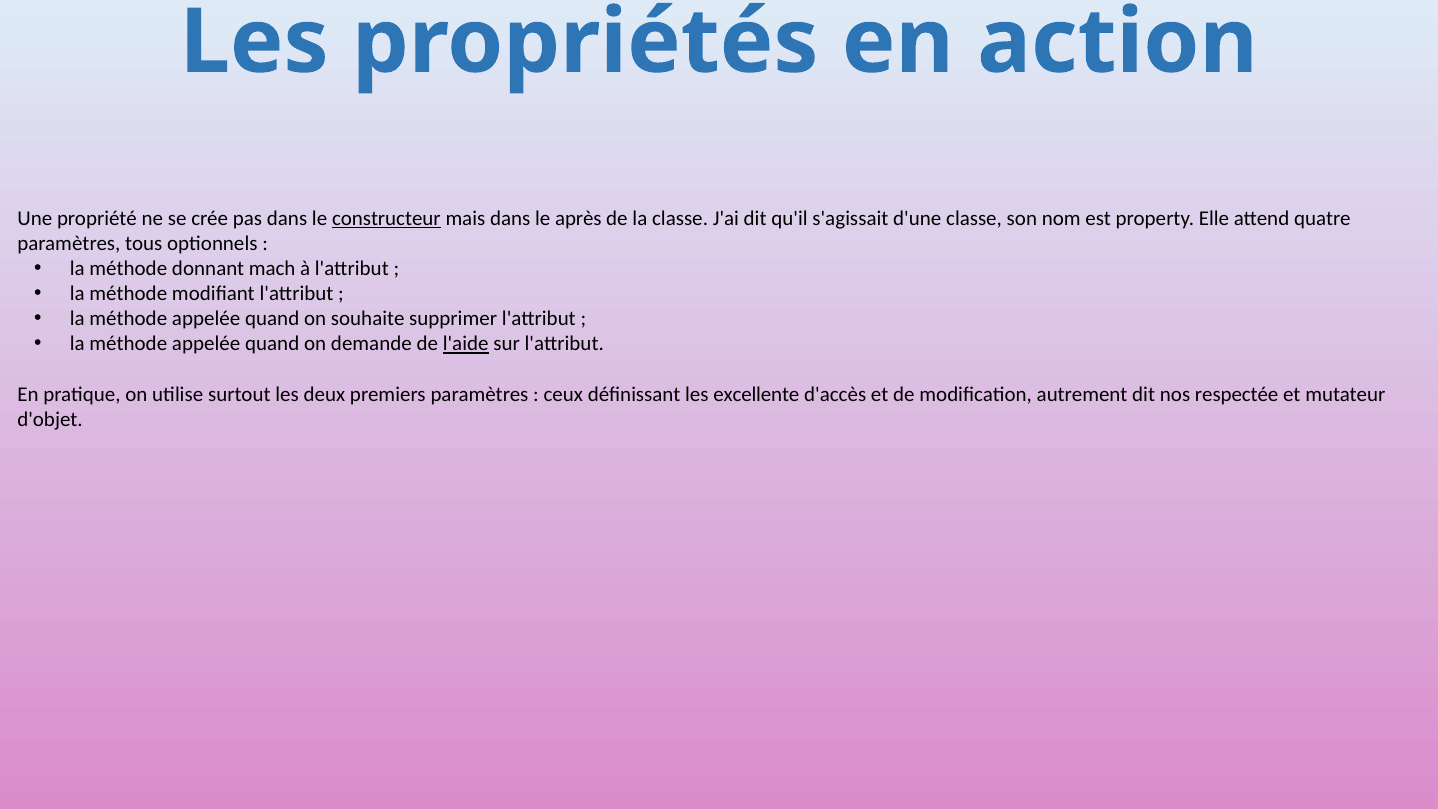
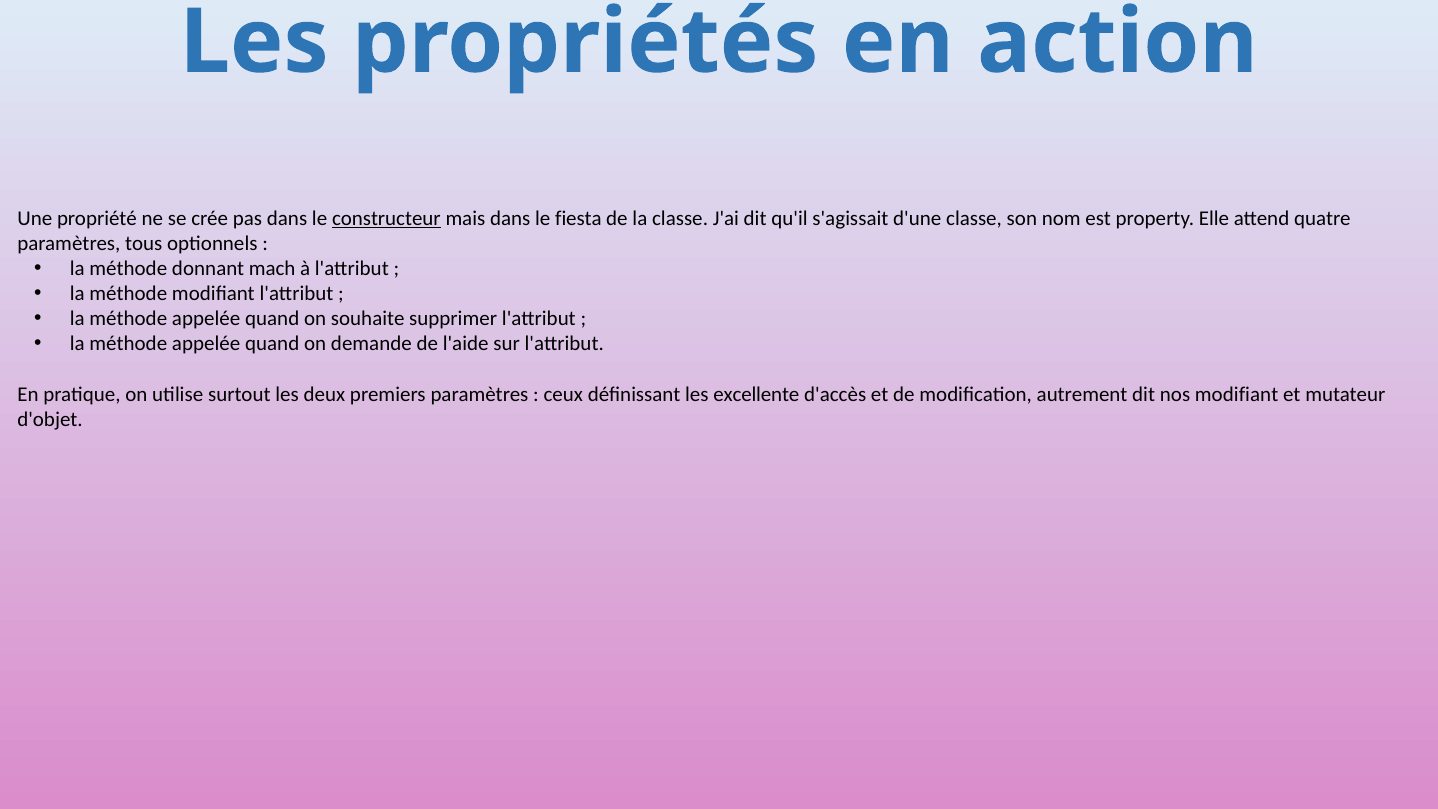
après: après -> fiesta
l'aide underline: present -> none
nos respectée: respectée -> modifiant
